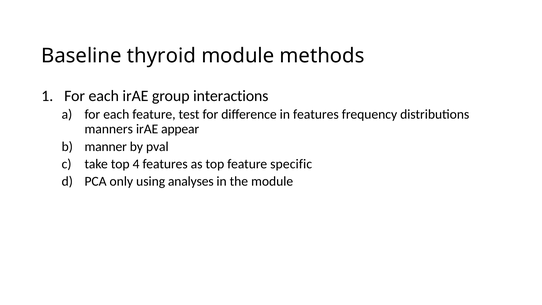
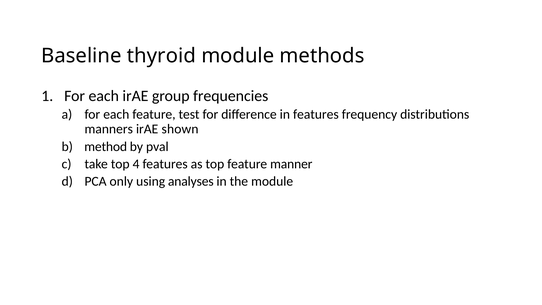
interactions: interactions -> frequencies
appear: appear -> shown
manner: manner -> method
specific: specific -> manner
